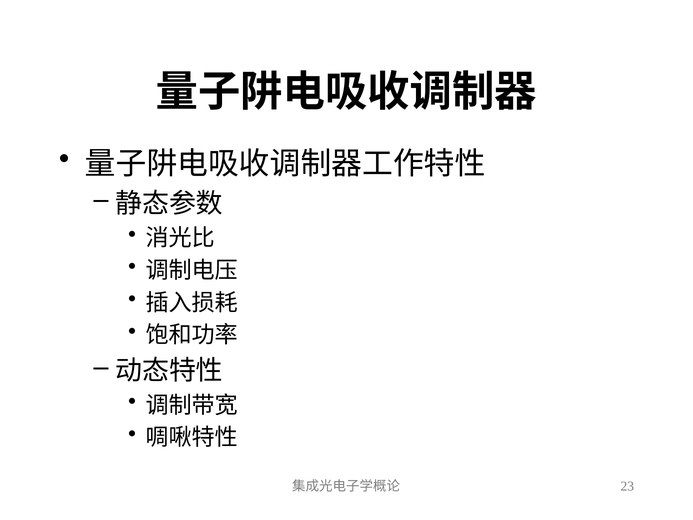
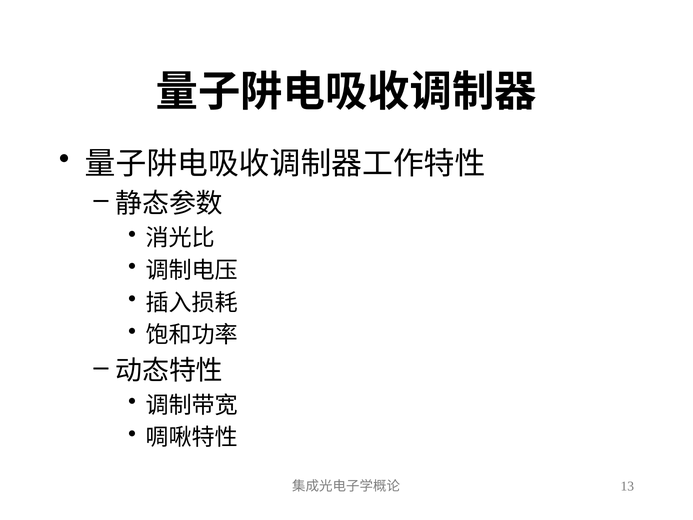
23: 23 -> 13
